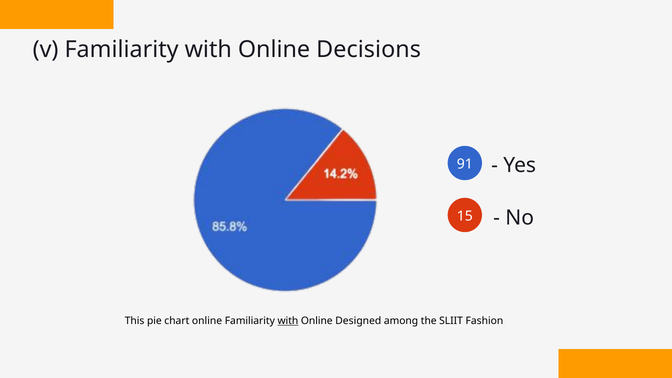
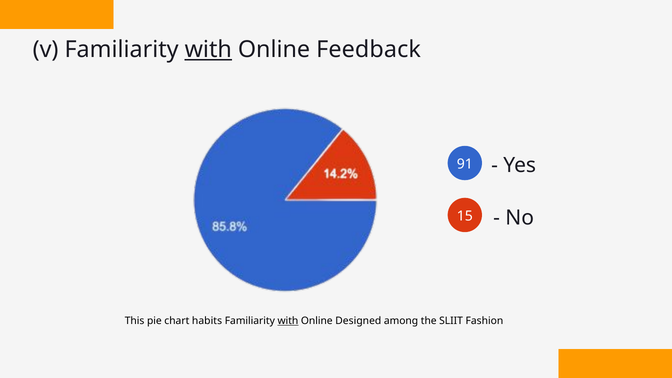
with at (208, 50) underline: none -> present
Decisions: Decisions -> Feedback
chart online: online -> habits
